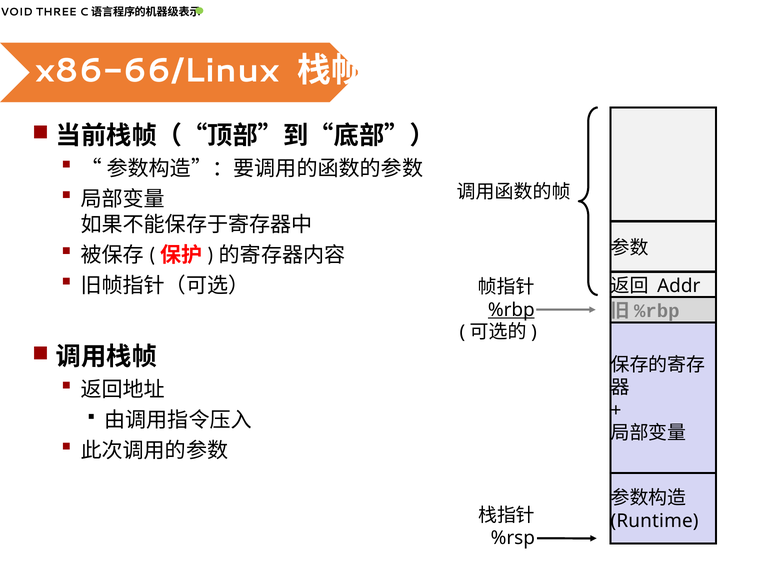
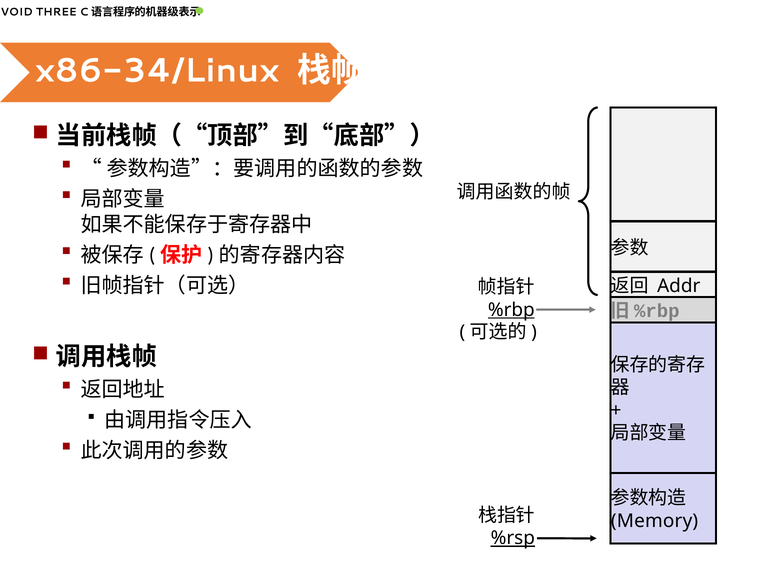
x86-66/Linux: x86-66/Linux -> x86-34/Linux
Runtime: Runtime -> Memory
%rsp underline: none -> present
